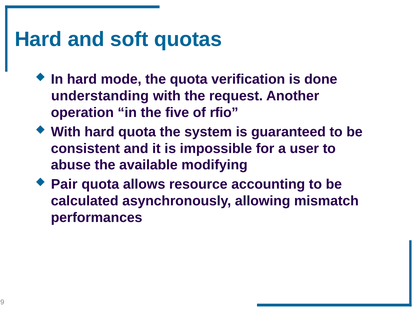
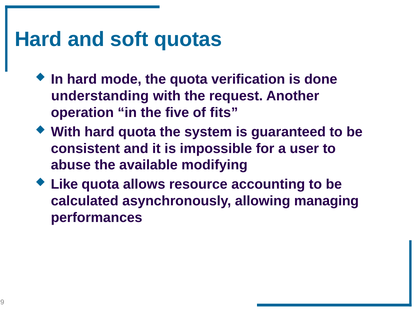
rfio: rfio -> fits
Pair: Pair -> Like
mismatch: mismatch -> managing
